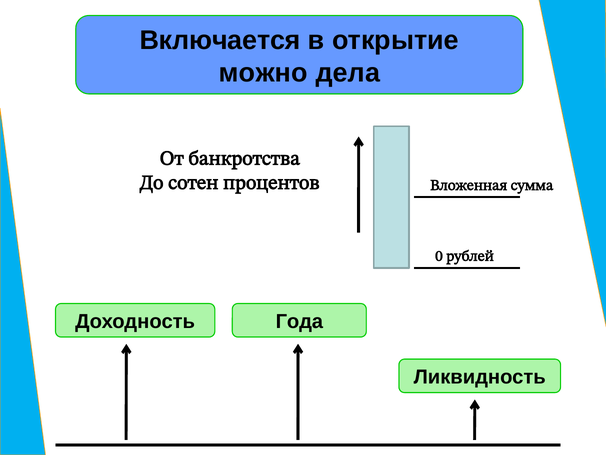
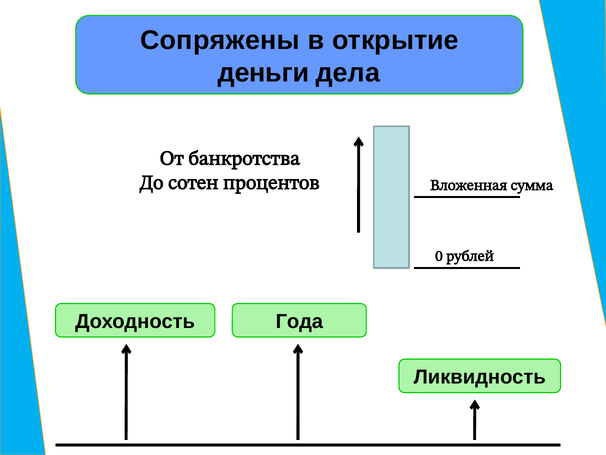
Включается: Включается -> Сопряжены
можно: можно -> деньги
